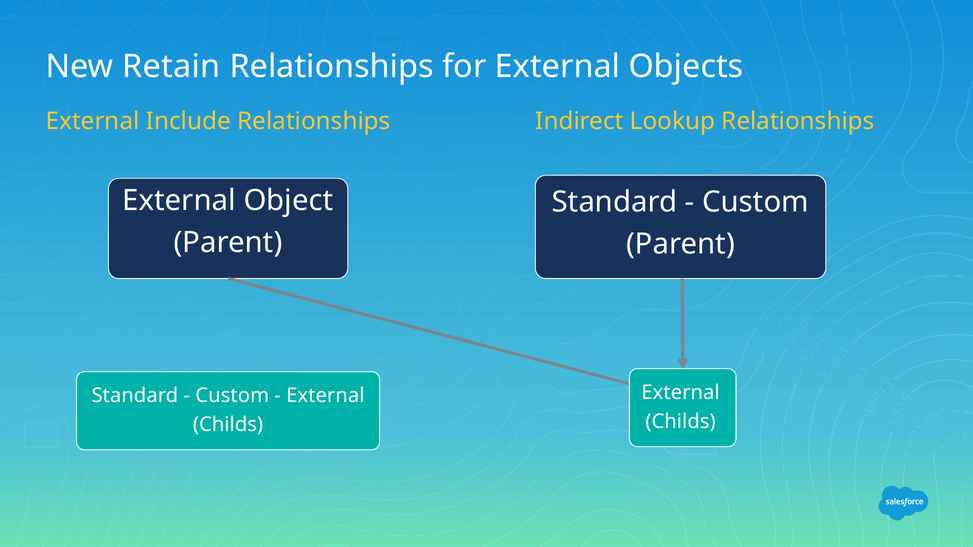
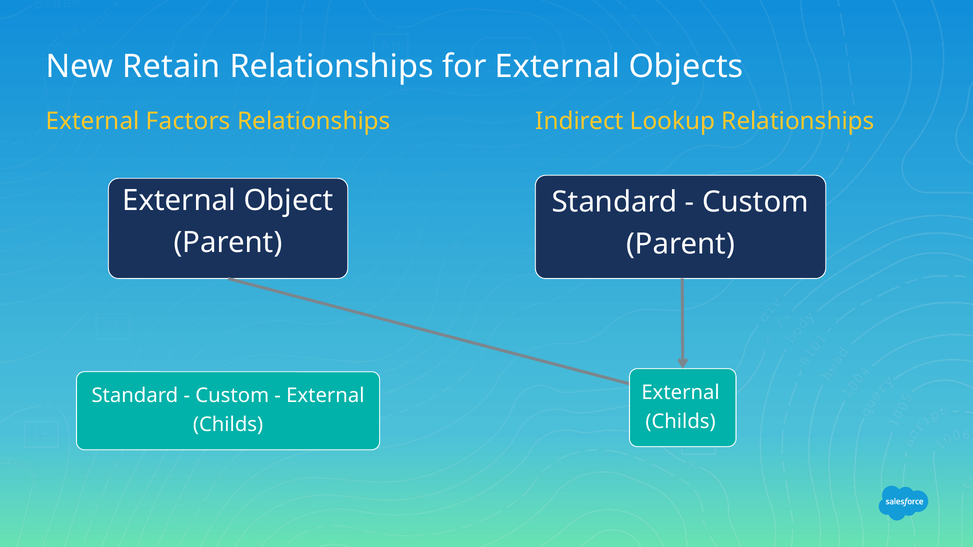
Include: Include -> Factors
